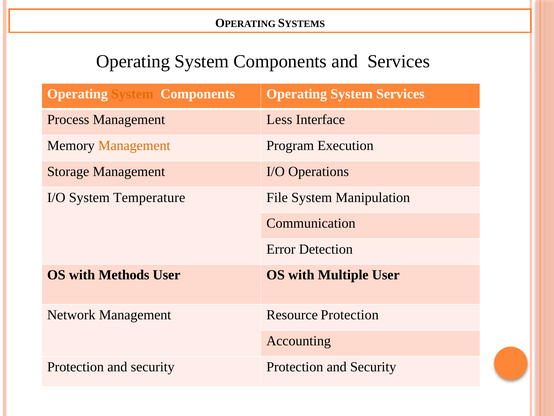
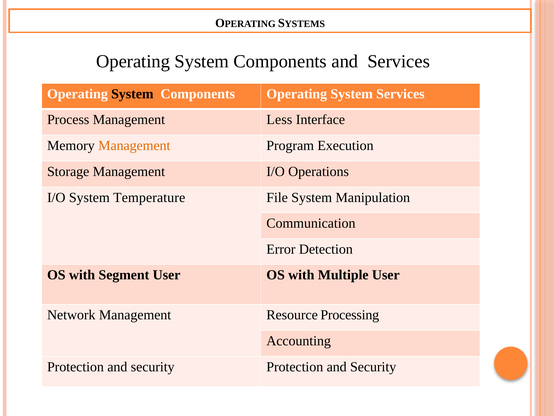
System at (132, 94) colour: orange -> black
Methods: Methods -> Segment
Resource Protection: Protection -> Processing
